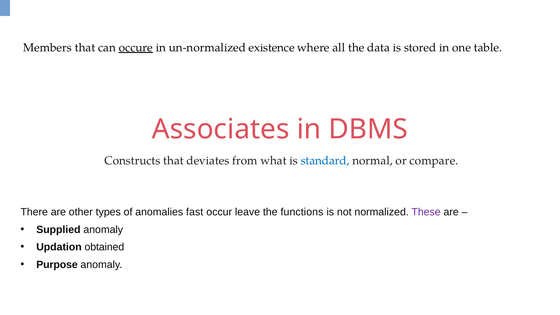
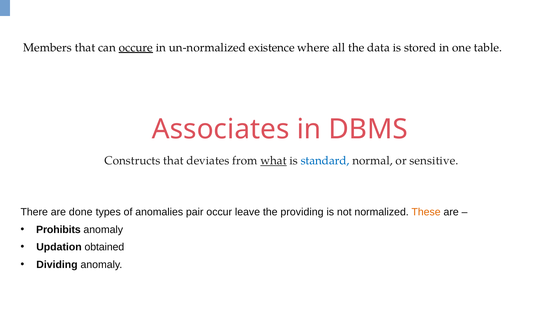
what underline: none -> present
compare: compare -> sensitive
other: other -> done
fast: fast -> pair
functions: functions -> providing
These colour: purple -> orange
Supplied: Supplied -> Prohibits
Purpose: Purpose -> Dividing
